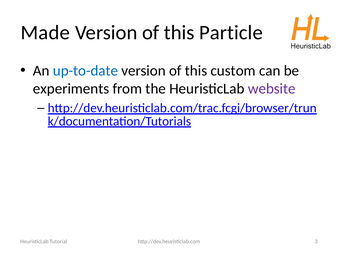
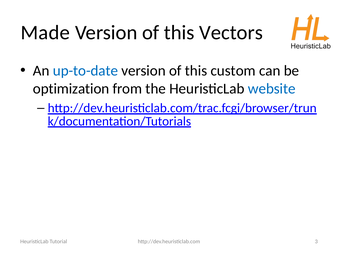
Particle: Particle -> Vectors
experiments: experiments -> optimization
website colour: purple -> blue
